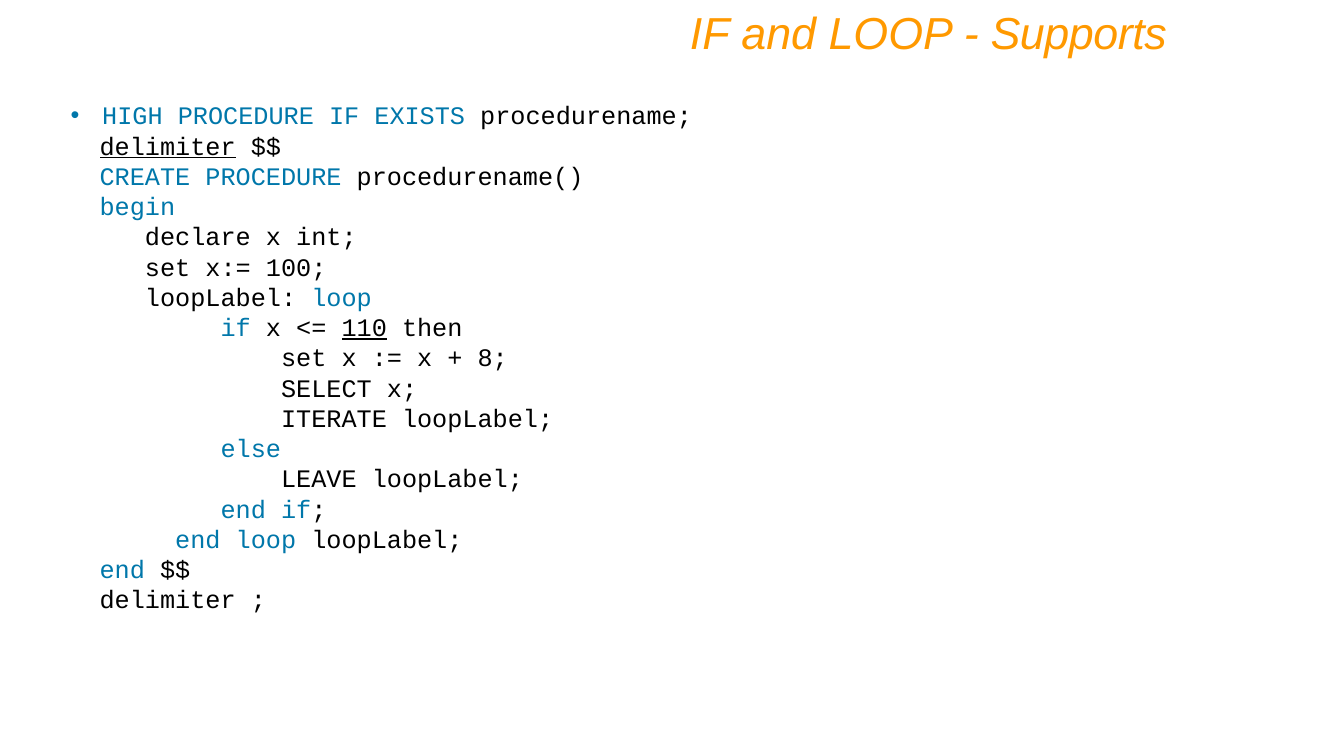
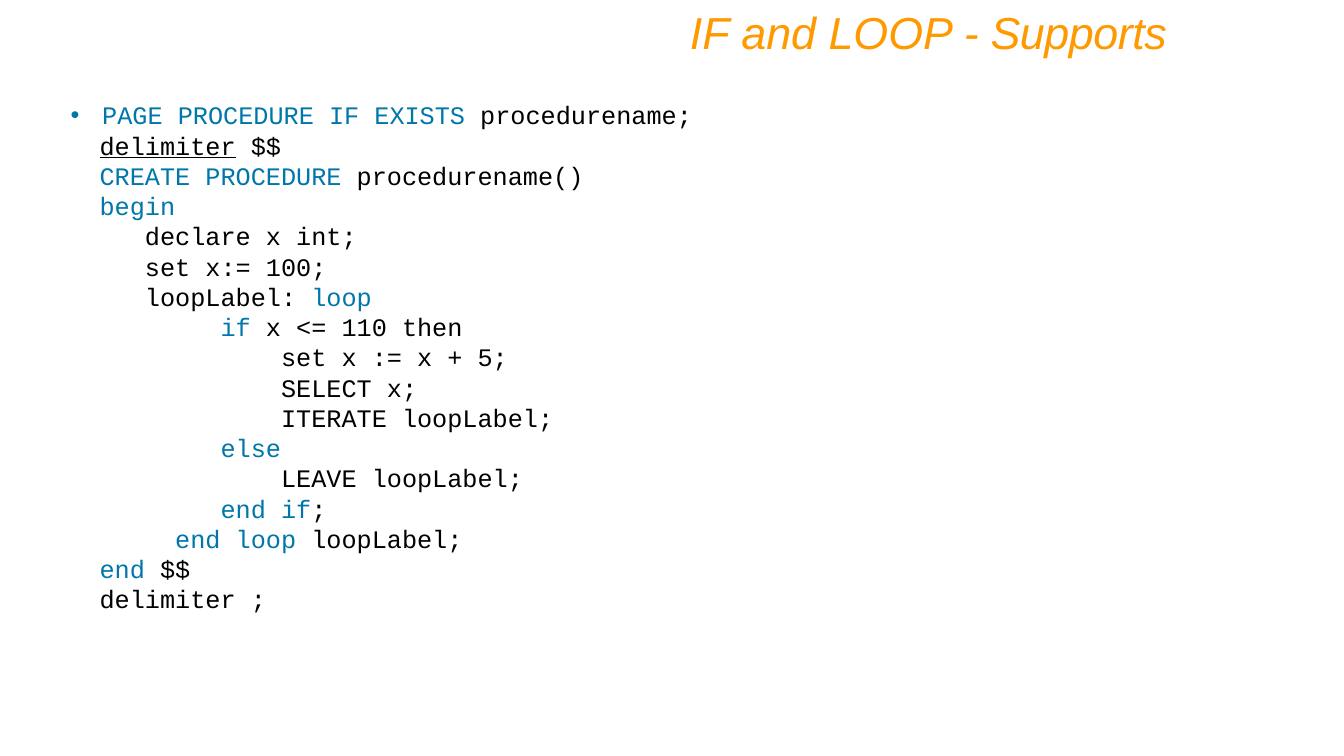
HIGH: HIGH -> PAGE
110 underline: present -> none
8: 8 -> 5
